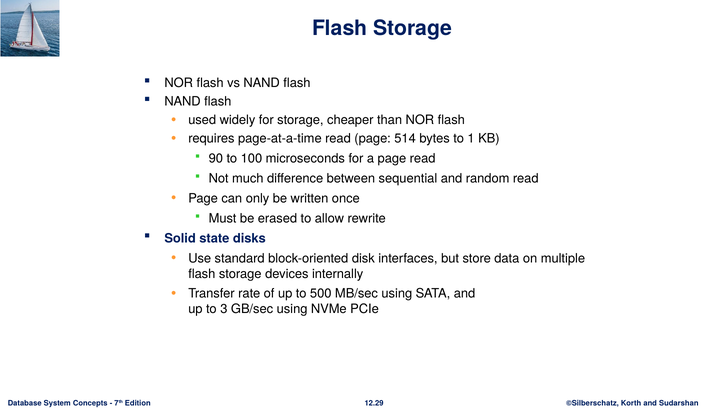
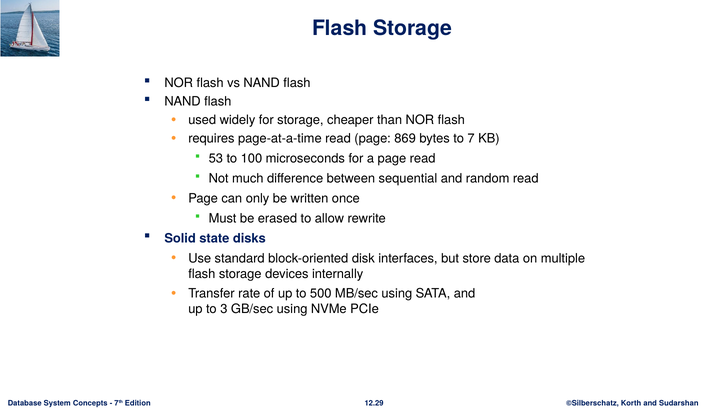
514: 514 -> 869
1: 1 -> 7
90: 90 -> 53
